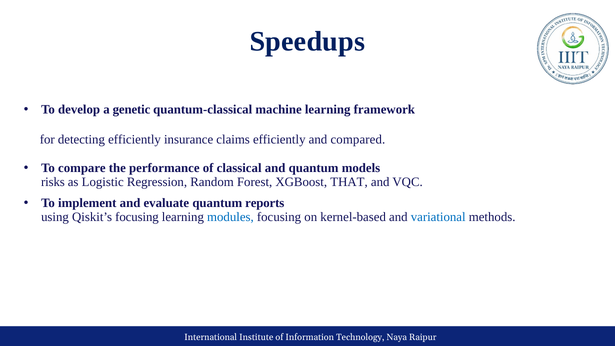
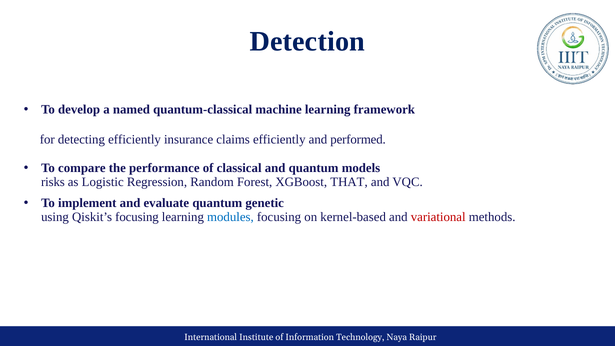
Speedups: Speedups -> Detection
genetic: genetic -> named
compared: compared -> performed
reports: reports -> genetic
variational colour: blue -> red
